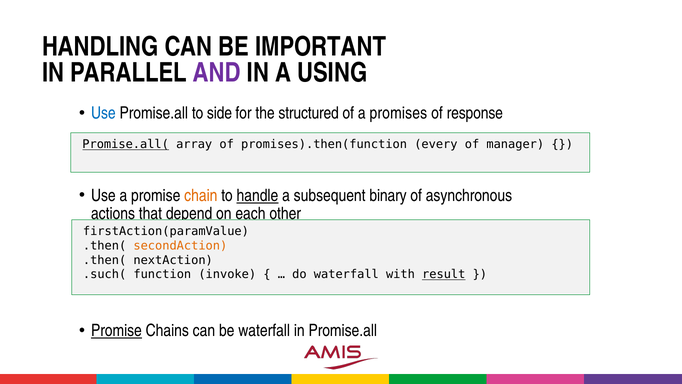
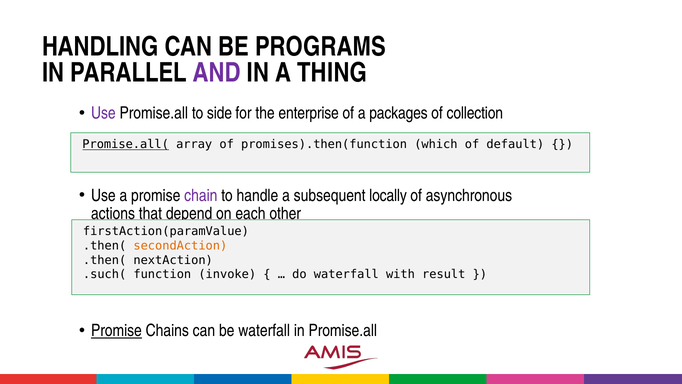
IMPORTANT: IMPORTANT -> PROGRAMS
USING: USING -> THING
Use at (103, 113) colour: blue -> purple
structured: structured -> enterprise
promises: promises -> packages
response: response -> collection
every: every -> which
manager: manager -> default
chain colour: orange -> purple
handle underline: present -> none
binary: binary -> locally
result underline: present -> none
